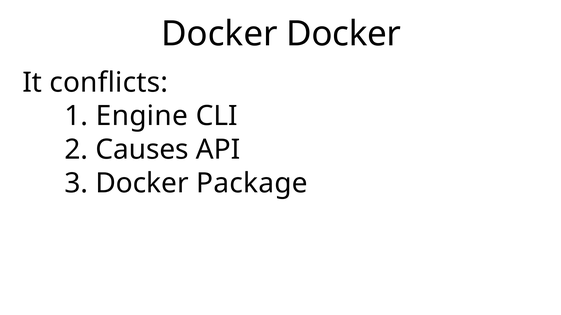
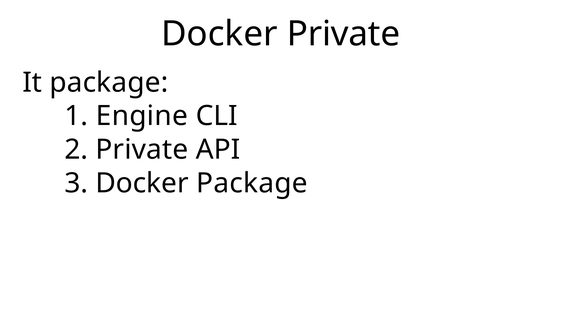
Docker Docker: Docker -> Private
It conflicts: conflicts -> package
2 Causes: Causes -> Private
